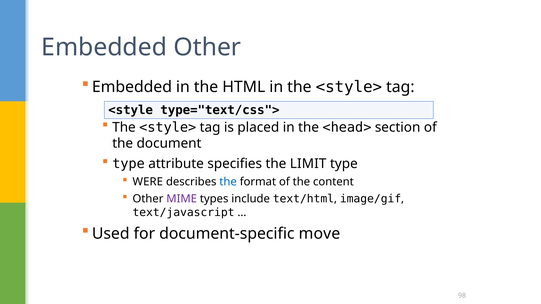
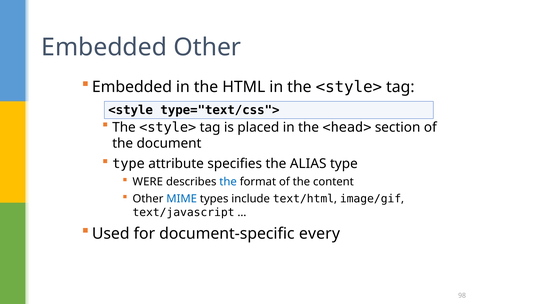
LIMIT: LIMIT -> ALIAS
MIME colour: purple -> blue
move: move -> every
